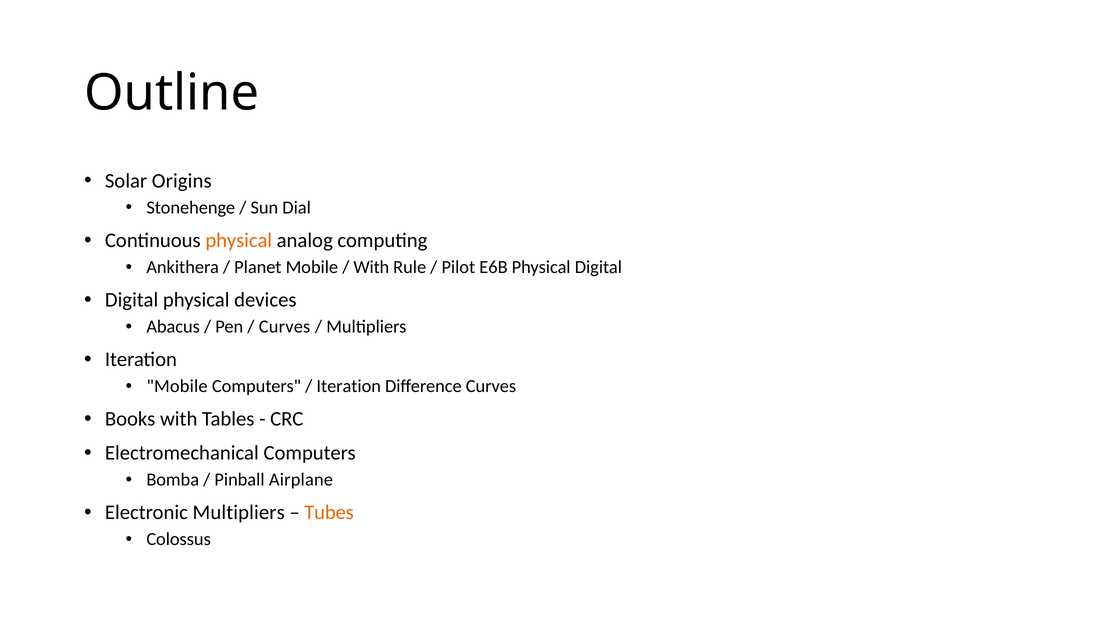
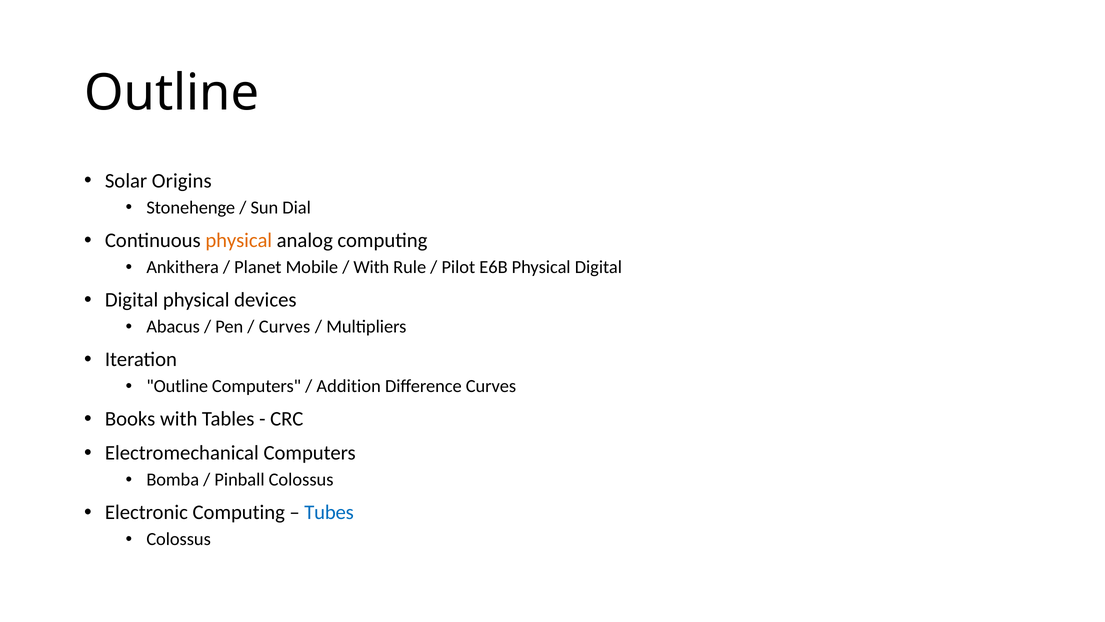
Mobile at (177, 386): Mobile -> Outline
Iteration at (349, 386): Iteration -> Addition
Pinball Airplane: Airplane -> Colossus
Electronic Multipliers: Multipliers -> Computing
Tubes colour: orange -> blue
